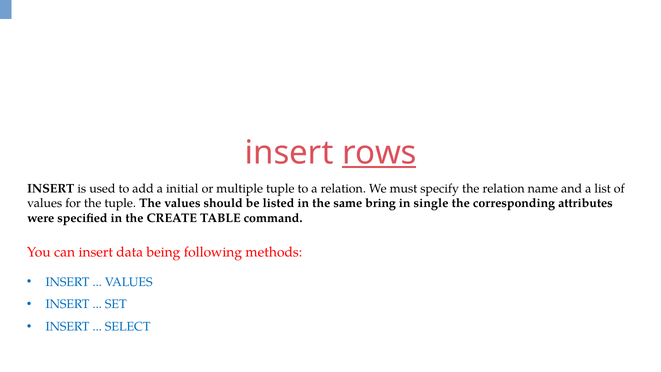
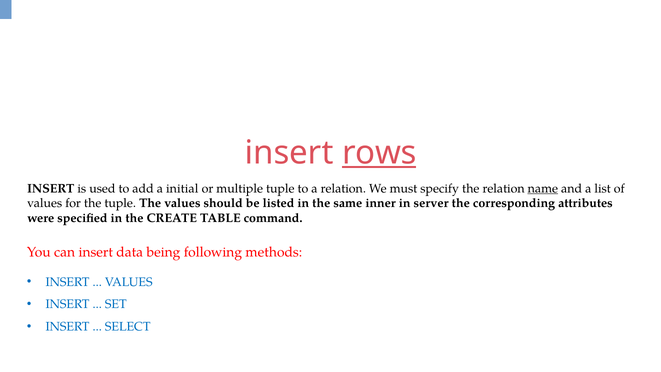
name underline: none -> present
bring: bring -> inner
single: single -> server
